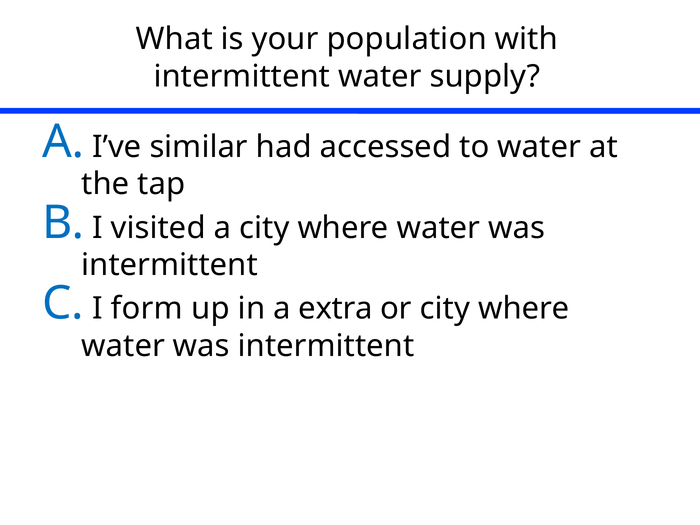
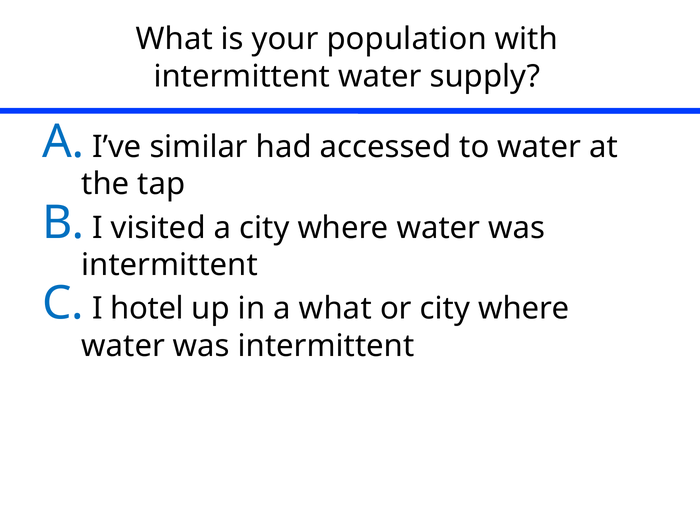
form: form -> hotel
a extra: extra -> what
